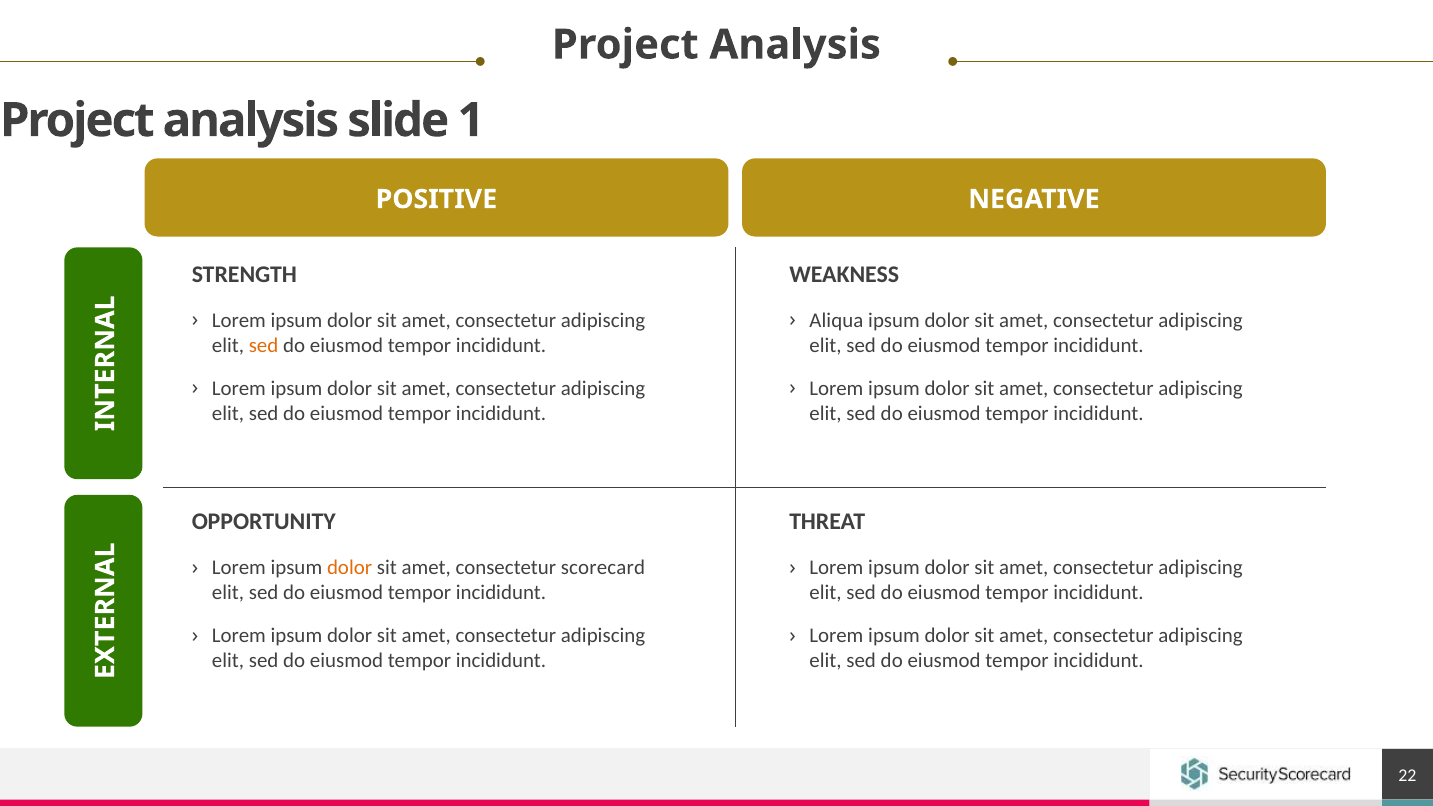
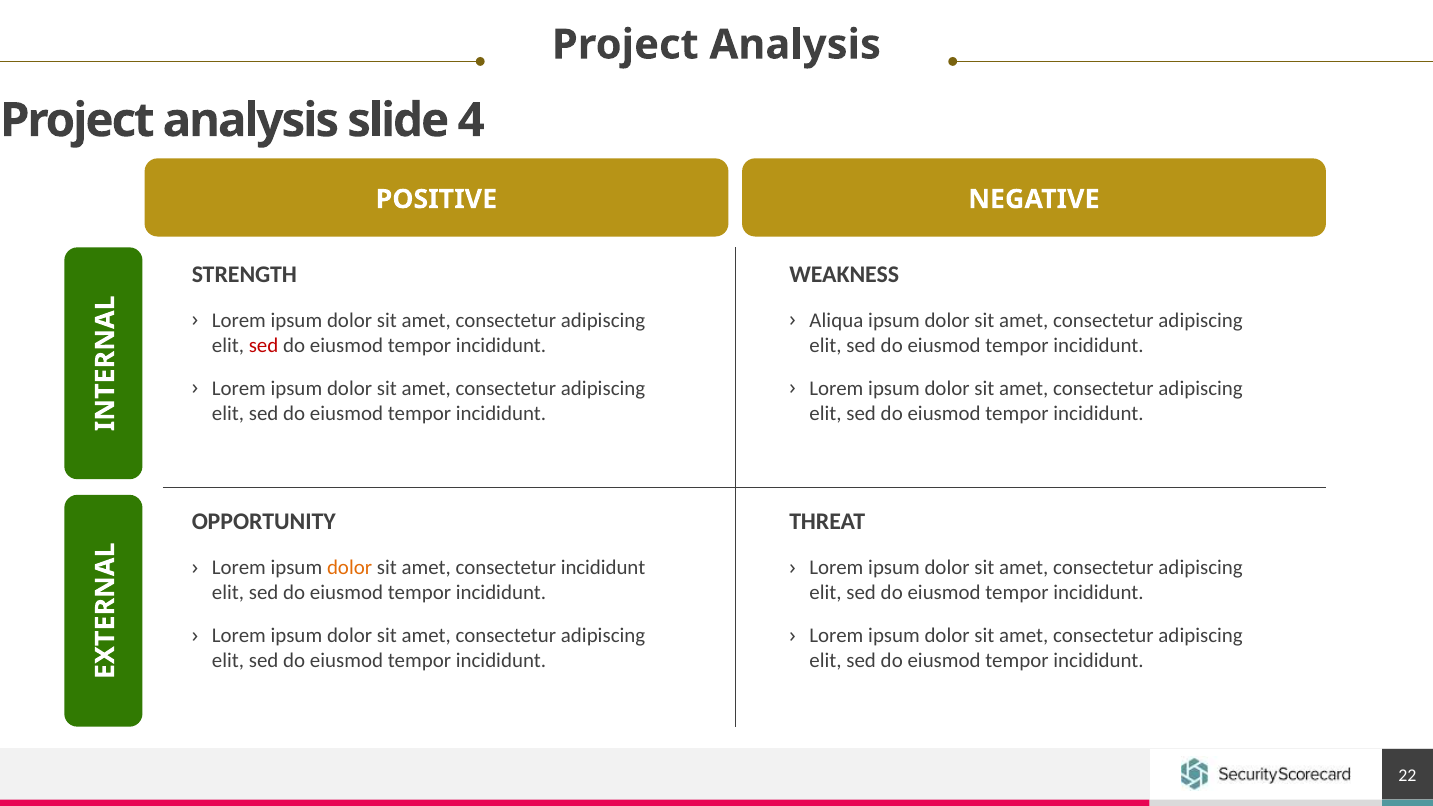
1: 1 -> 4
sed at (264, 345) colour: orange -> red
consectetur scorecard: scorecard -> incididunt
